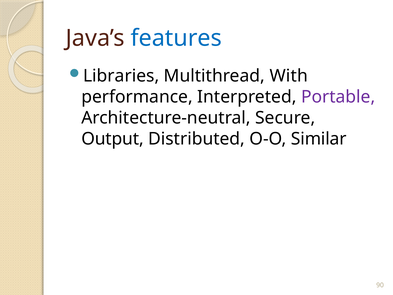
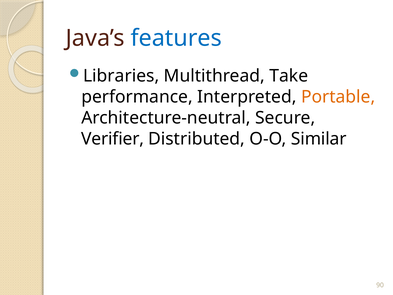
With: With -> Take
Portable colour: purple -> orange
Output: Output -> Verifier
